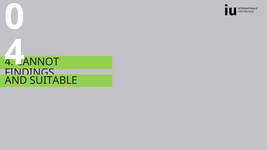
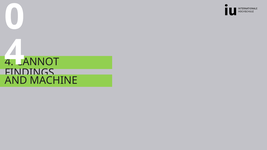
SUITABLE: SUITABLE -> MACHINE
